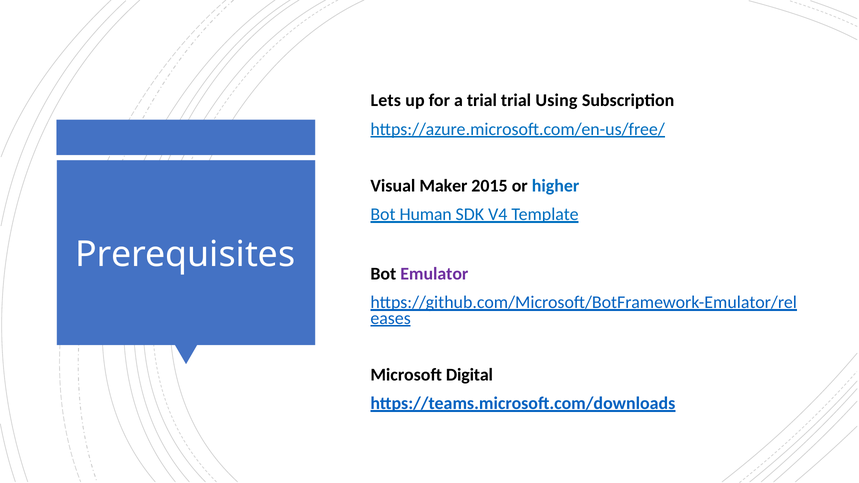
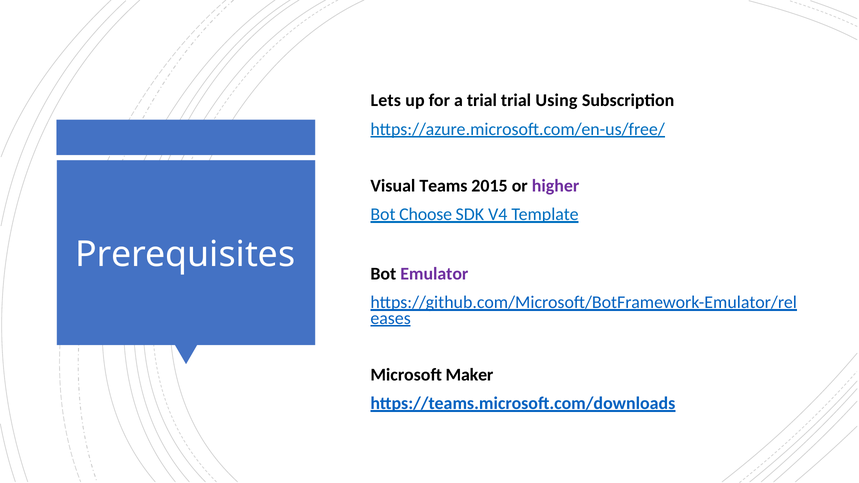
Maker: Maker -> Teams
higher colour: blue -> purple
Human: Human -> Choose
Digital: Digital -> Maker
